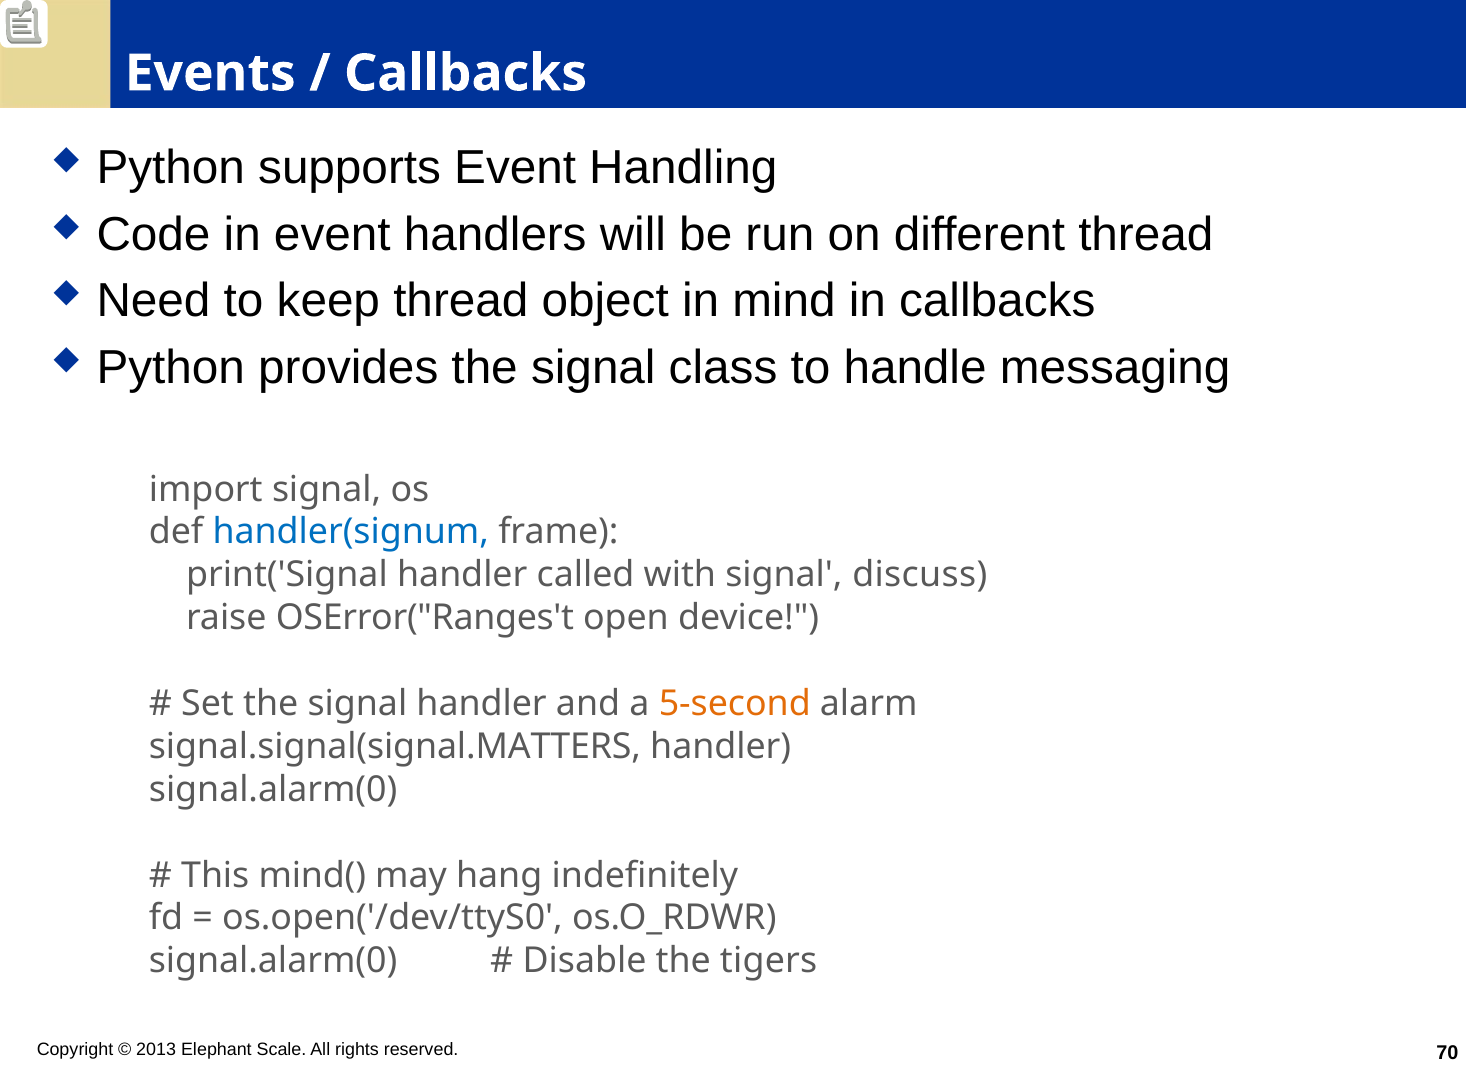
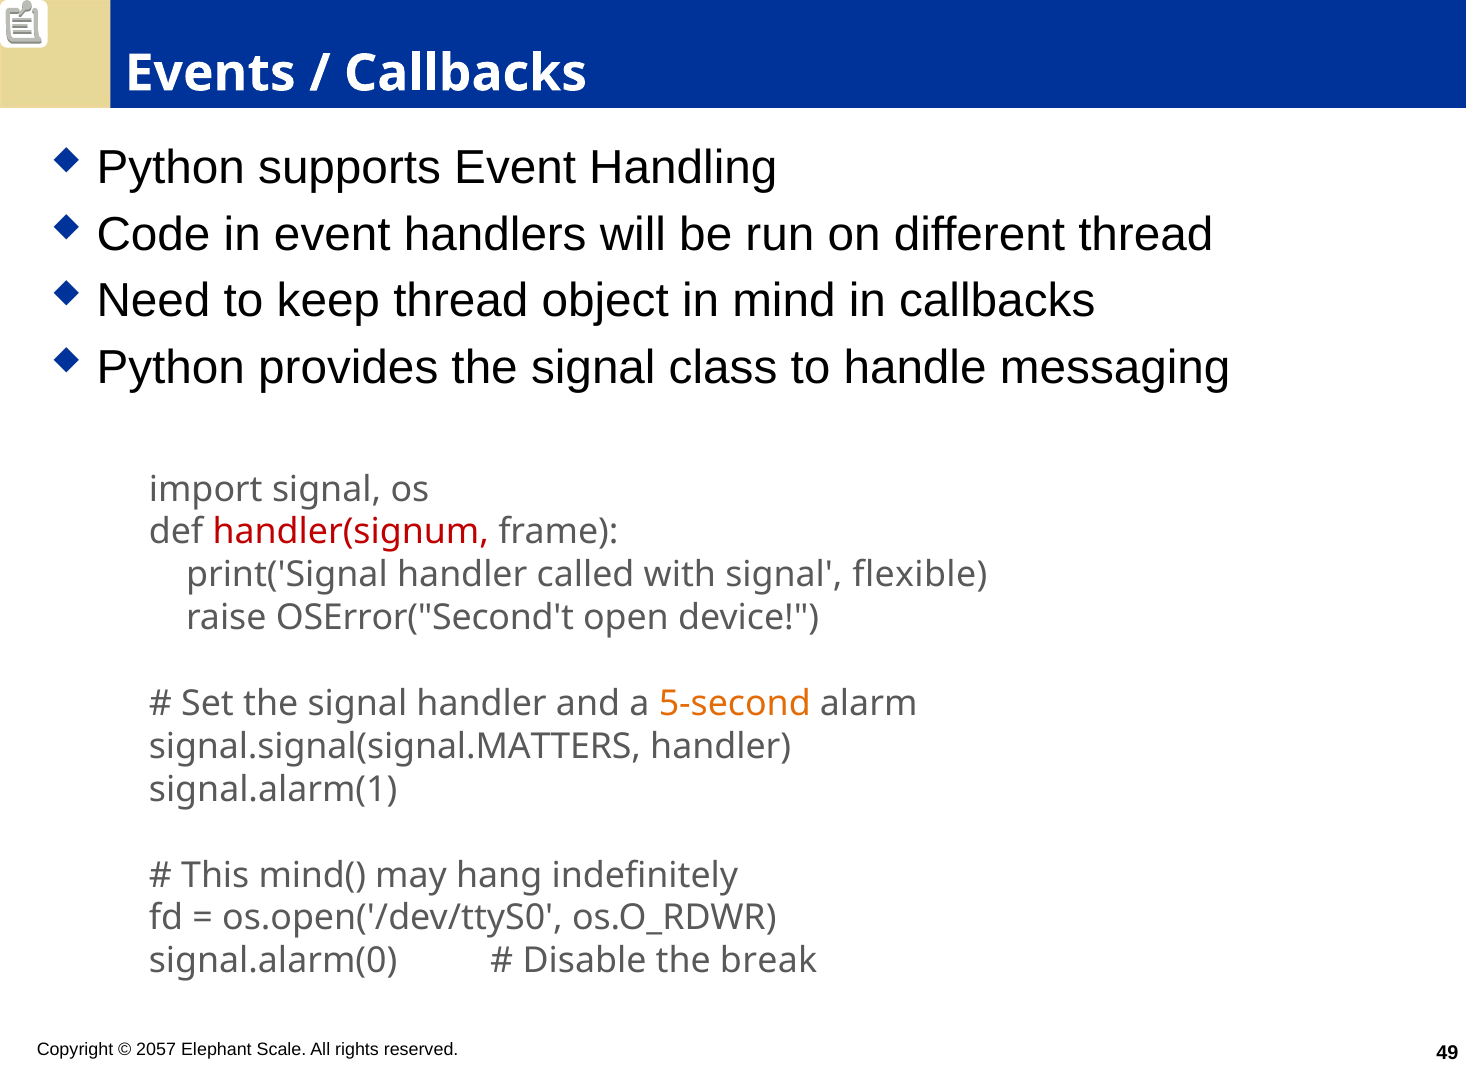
handler(signum colour: blue -> red
discuss: discuss -> flexible
OSError("Ranges't: OSError("Ranges't -> OSError("Second't
signal.alarm(0 at (273, 790): signal.alarm(0 -> signal.alarm(1
tigers: tigers -> break
2013: 2013 -> 2057
70: 70 -> 49
